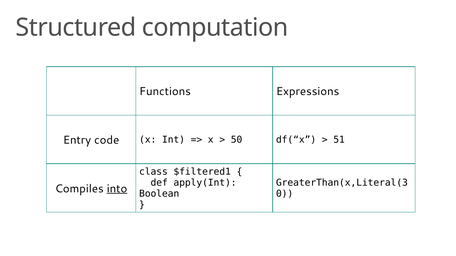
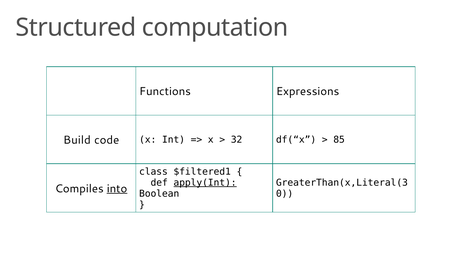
Entry: Entry -> Build
50: 50 -> 32
51: 51 -> 85
apply(Int underline: none -> present
